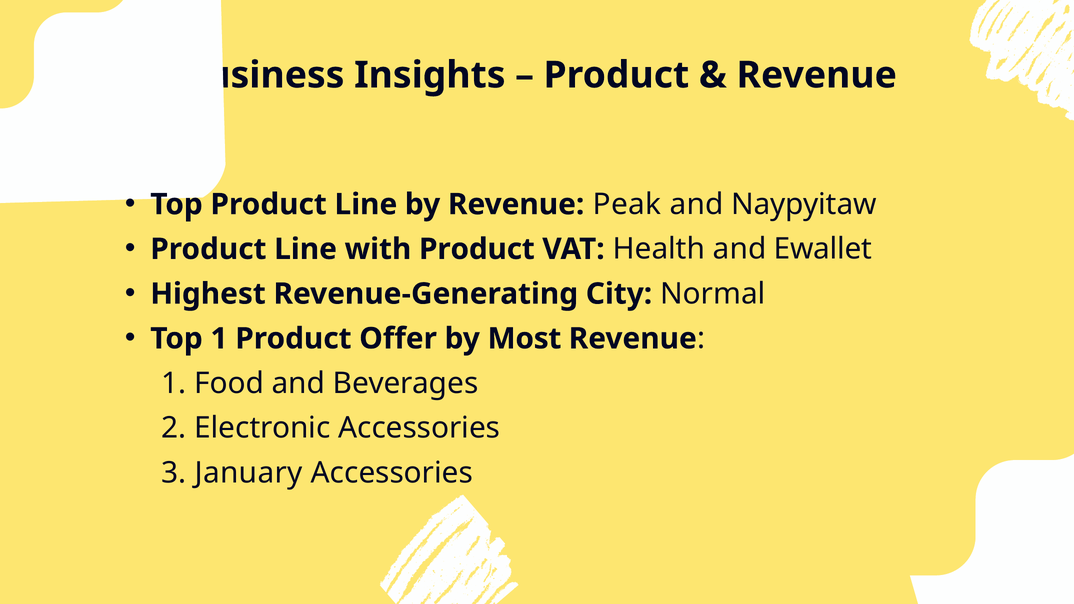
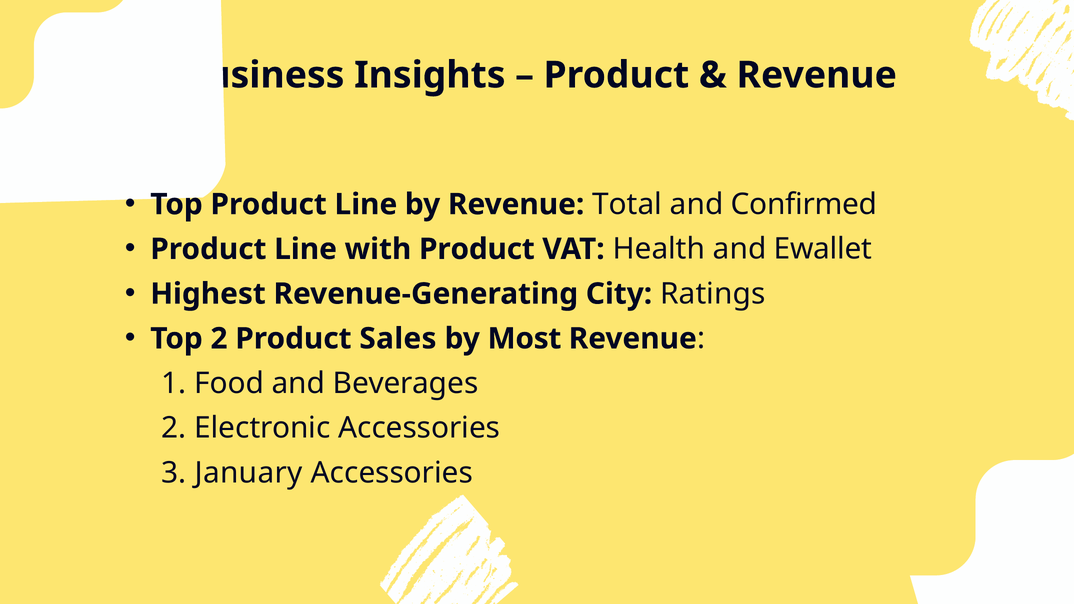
Peak: Peak -> Total
Naypyitaw: Naypyitaw -> Confirmed
Normal: Normal -> Ratings
Top 1: 1 -> 2
Offer: Offer -> Sales
